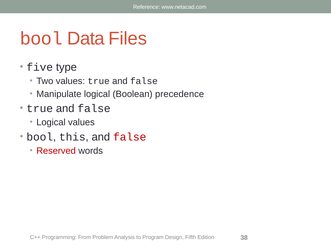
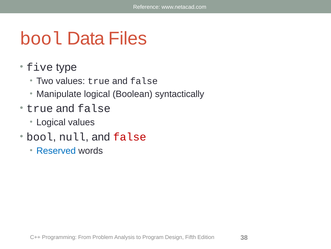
precedence: precedence -> syntactically
this: this -> null
Reserved colour: red -> blue
